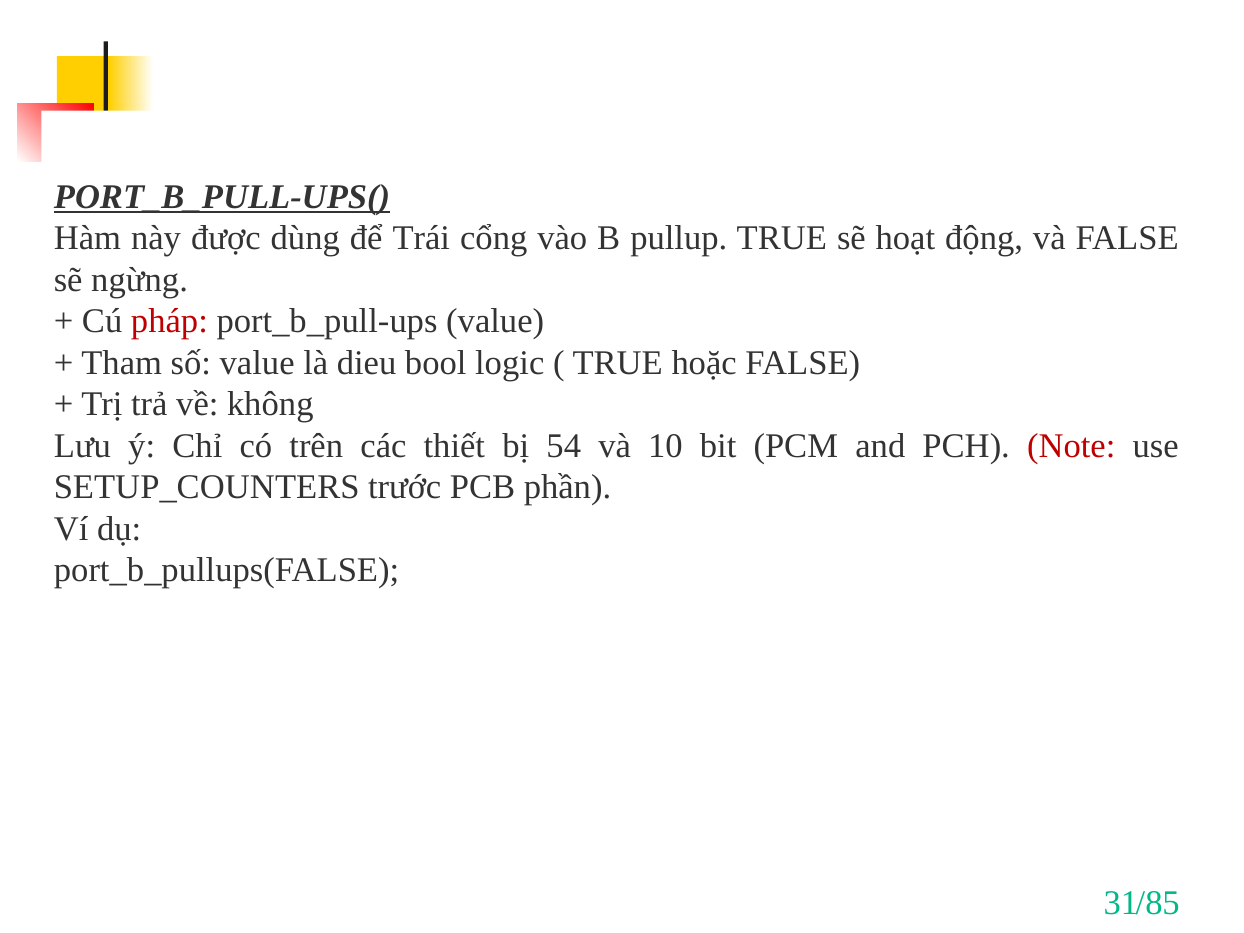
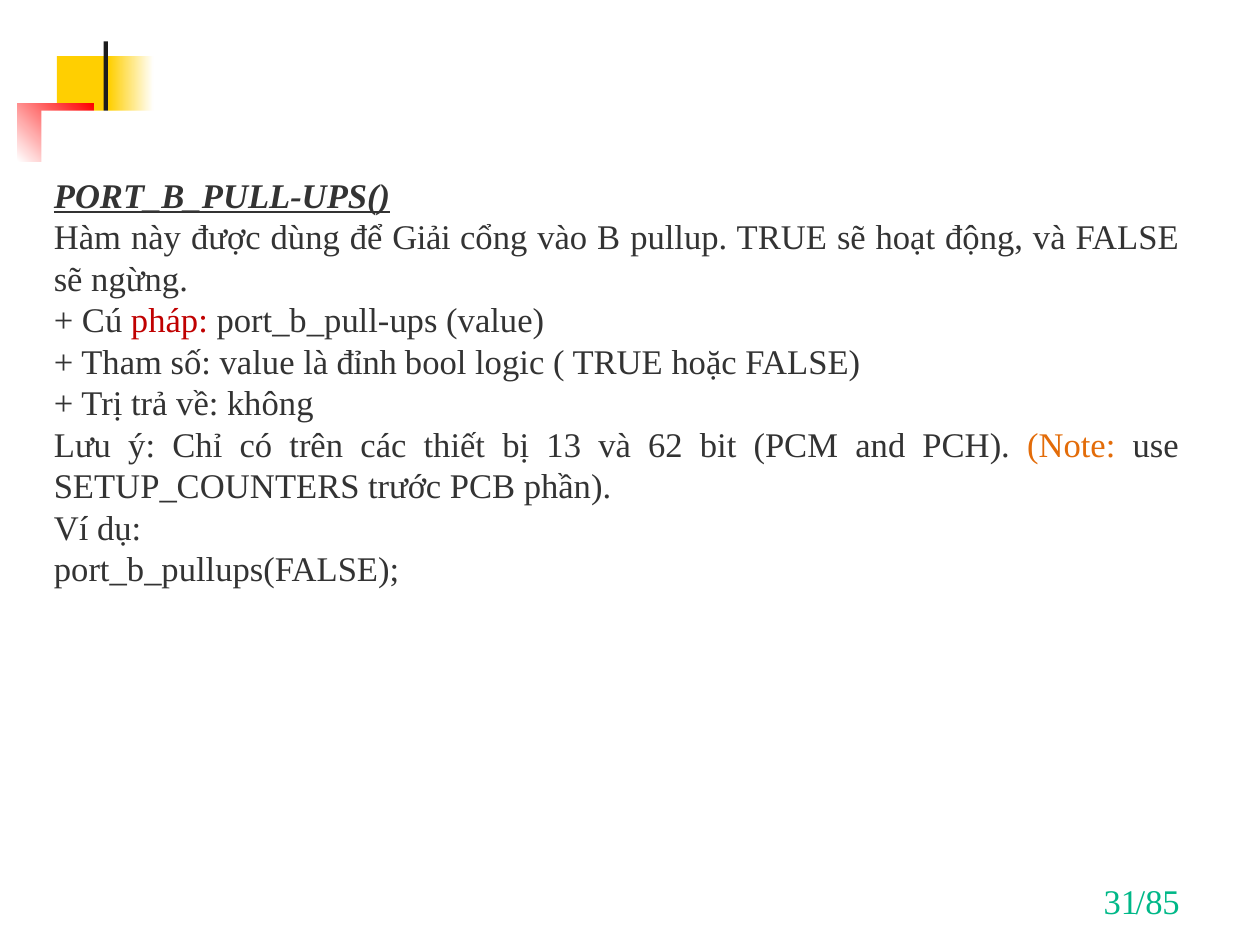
Trái: Trái -> Giải
dieu: dieu -> đỉnh
54: 54 -> 13
10: 10 -> 62
Note colour: red -> orange
